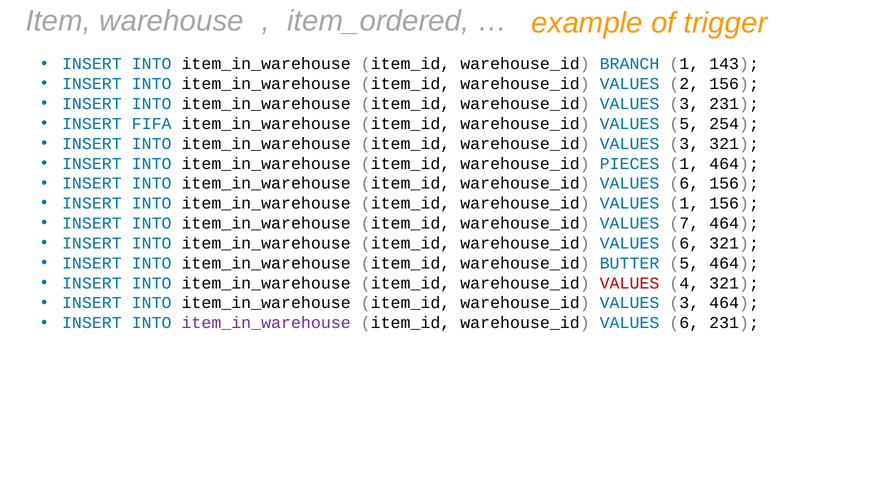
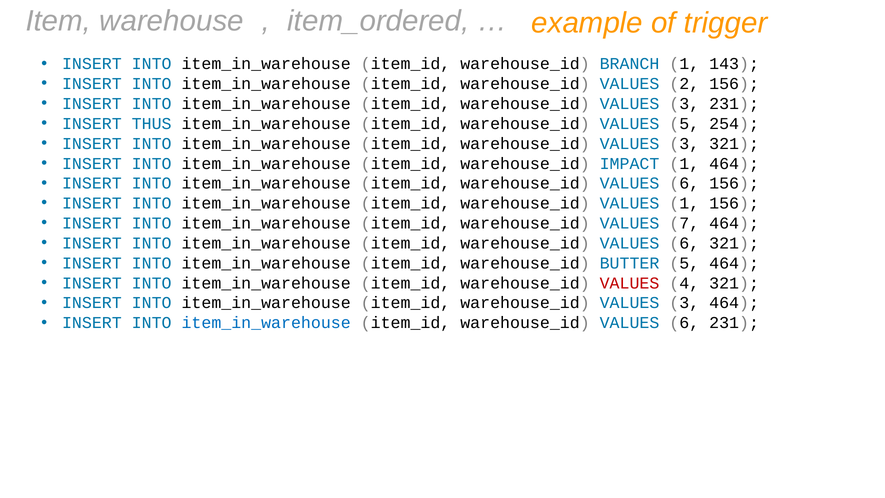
FIFA: FIFA -> THUS
PIECES: PIECES -> IMPACT
item_in_warehouse at (266, 323) colour: purple -> blue
